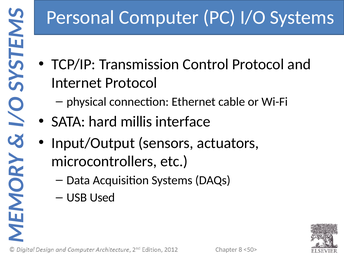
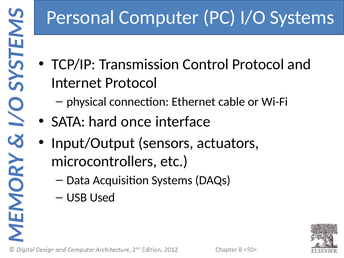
millis: millis -> once
